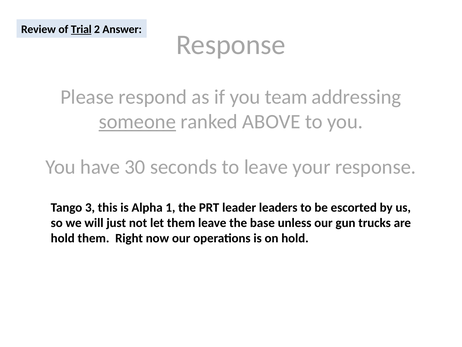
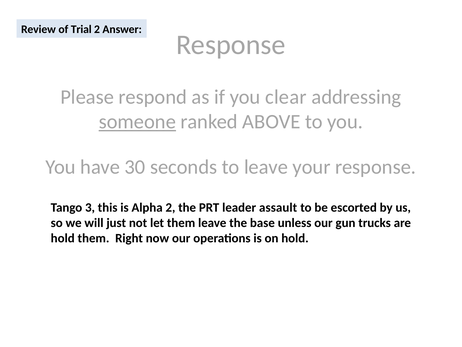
Trial underline: present -> none
team: team -> clear
Alpha 1: 1 -> 2
leaders: leaders -> assault
